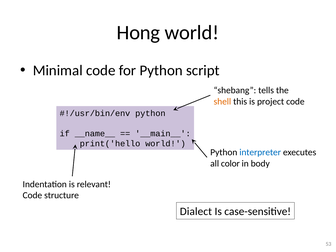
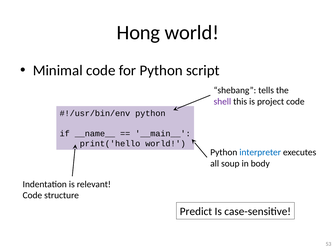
shell colour: orange -> purple
color: color -> soup
Dialect: Dialect -> Predict
